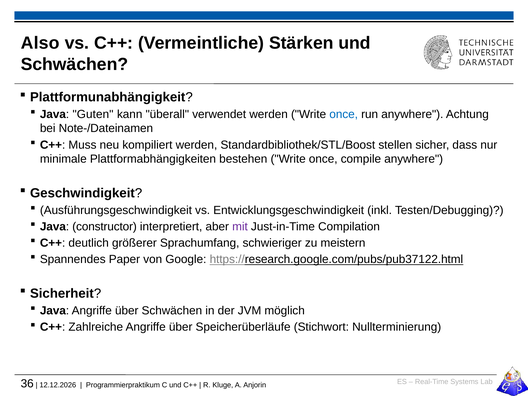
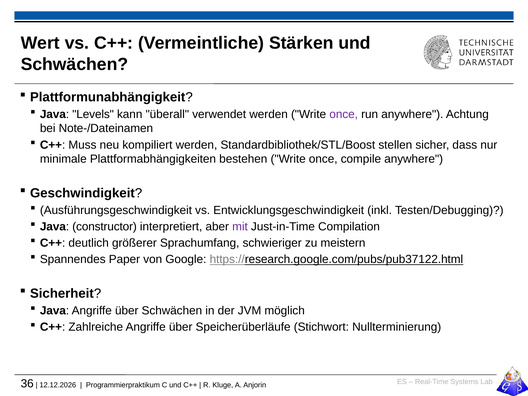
Also: Also -> Wert
Guten: Guten -> Levels
once at (344, 114) colour: blue -> purple
